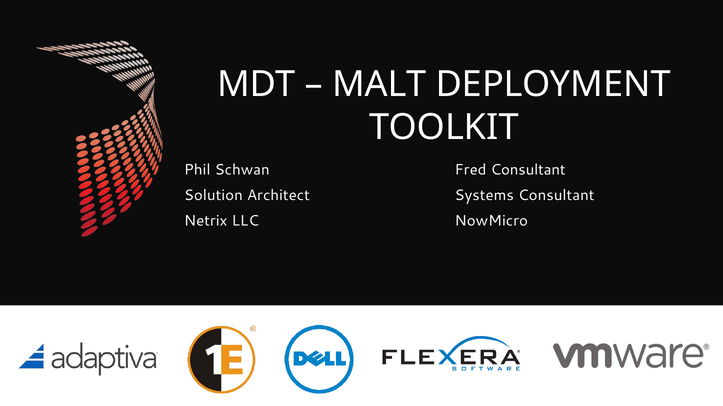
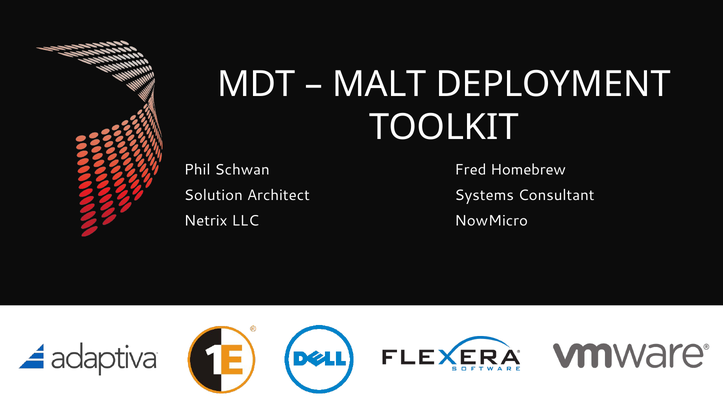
Fred Consultant: Consultant -> Homebrew
